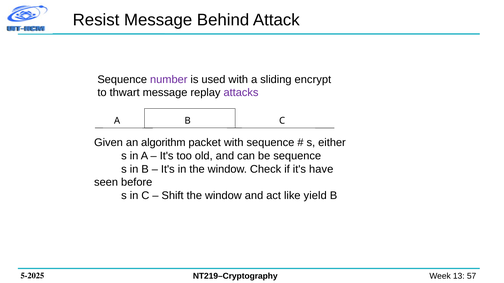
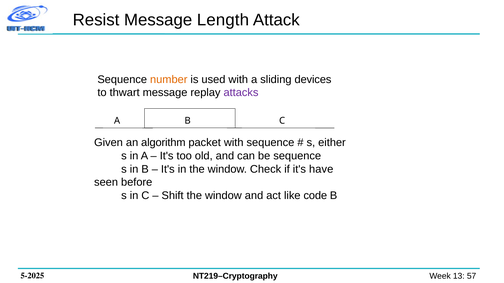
Behind: Behind -> Length
number colour: purple -> orange
encrypt: encrypt -> devices
yield: yield -> code
